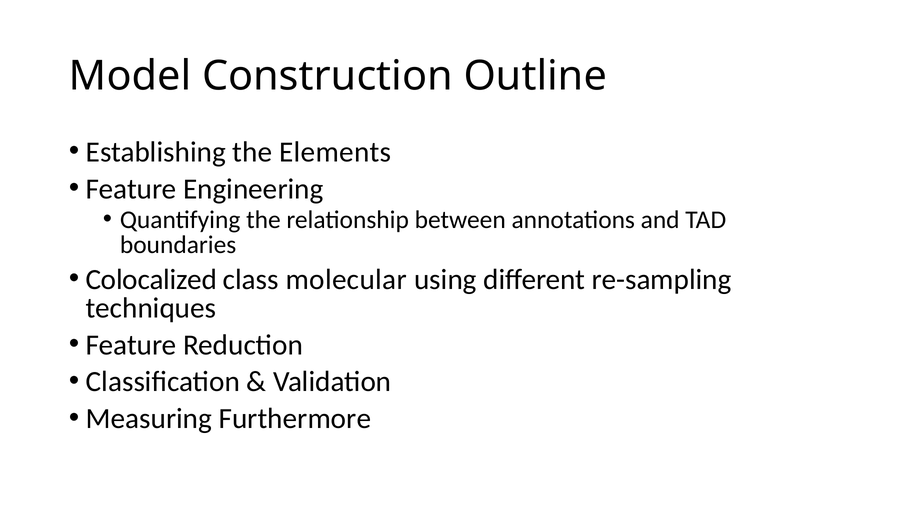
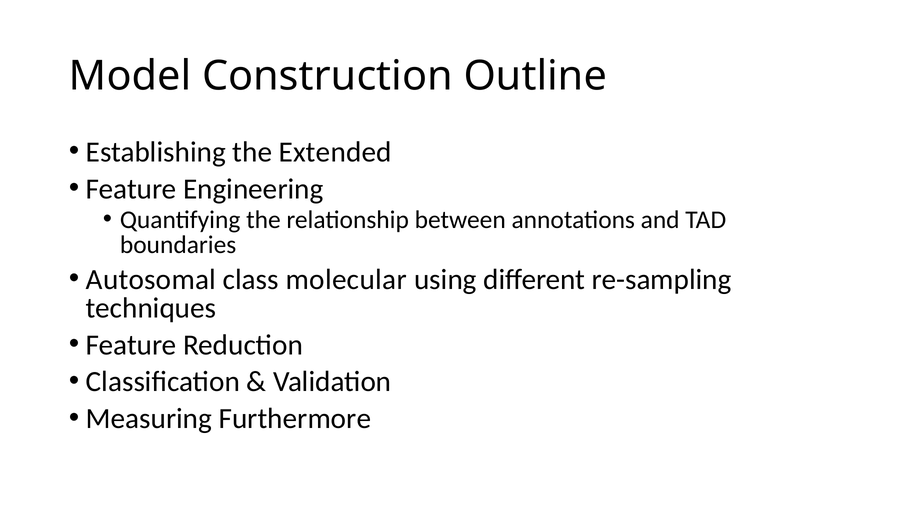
Elements: Elements -> Extended
Colocalized: Colocalized -> Autosomal
